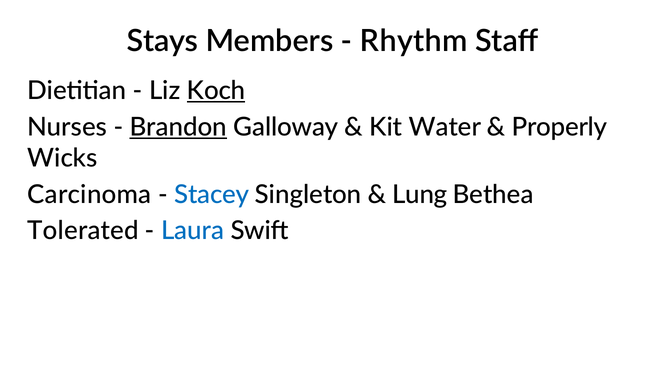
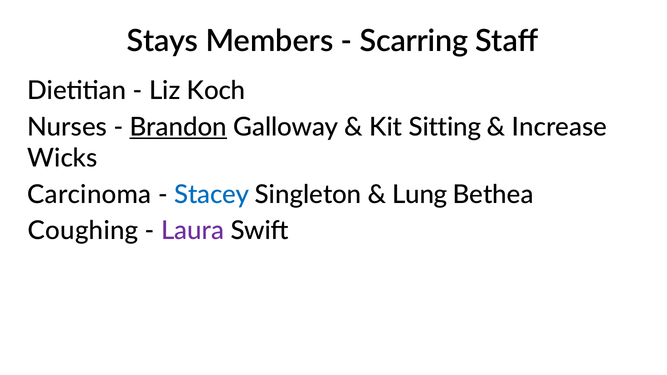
Rhythm: Rhythm -> Scarring
Koch underline: present -> none
Water: Water -> Sitting
Properly: Properly -> Increase
Tolerated: Tolerated -> Coughing
Laura colour: blue -> purple
